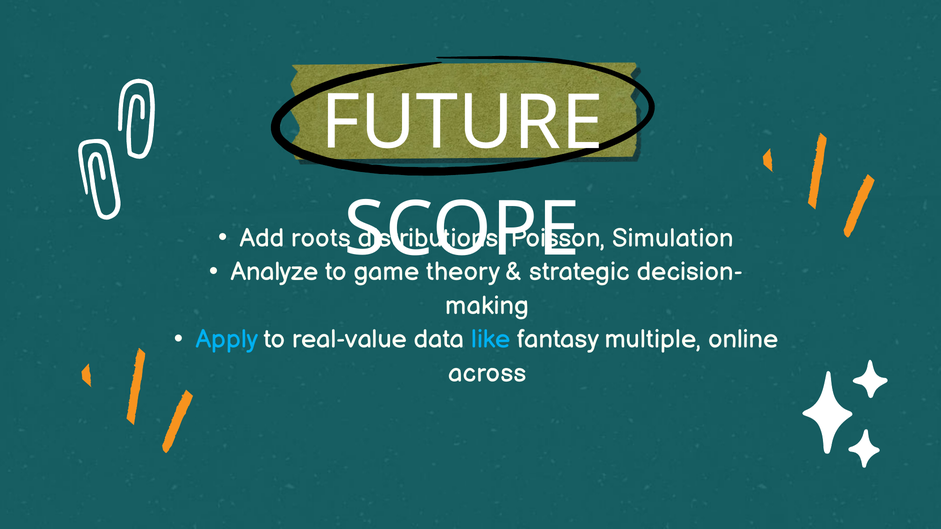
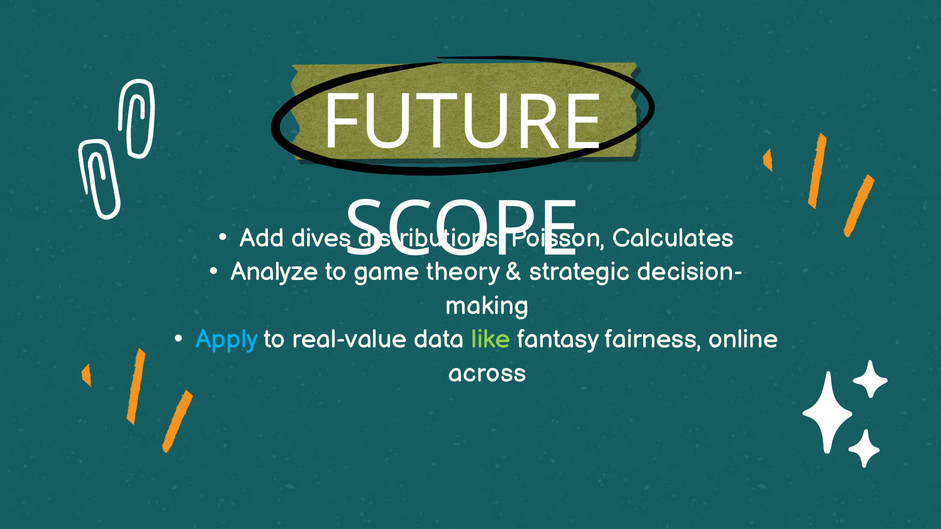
roots: roots -> dives
Simulation: Simulation -> Calculates
like colour: light blue -> light green
multiple: multiple -> fairness
